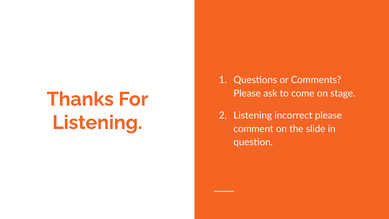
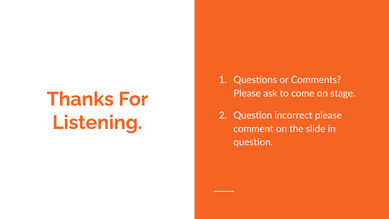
Listening at (253, 115): Listening -> Question
